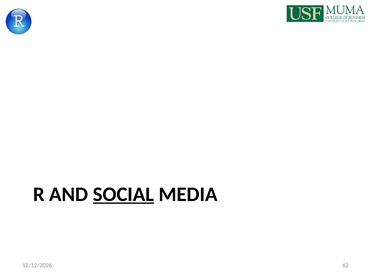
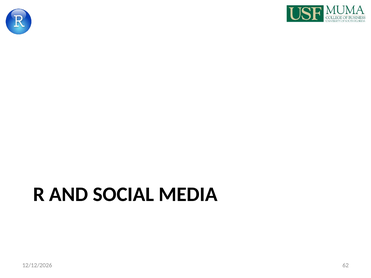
SOCIAL underline: present -> none
